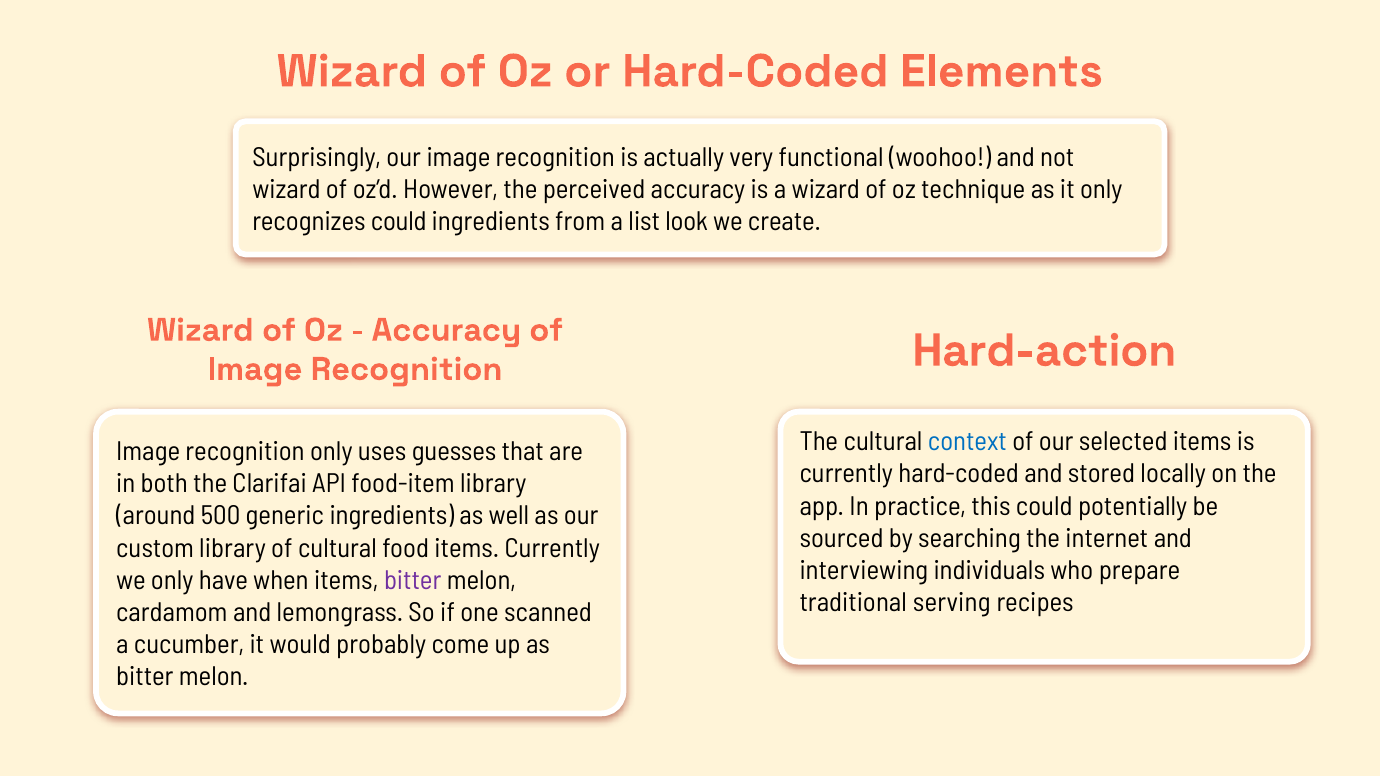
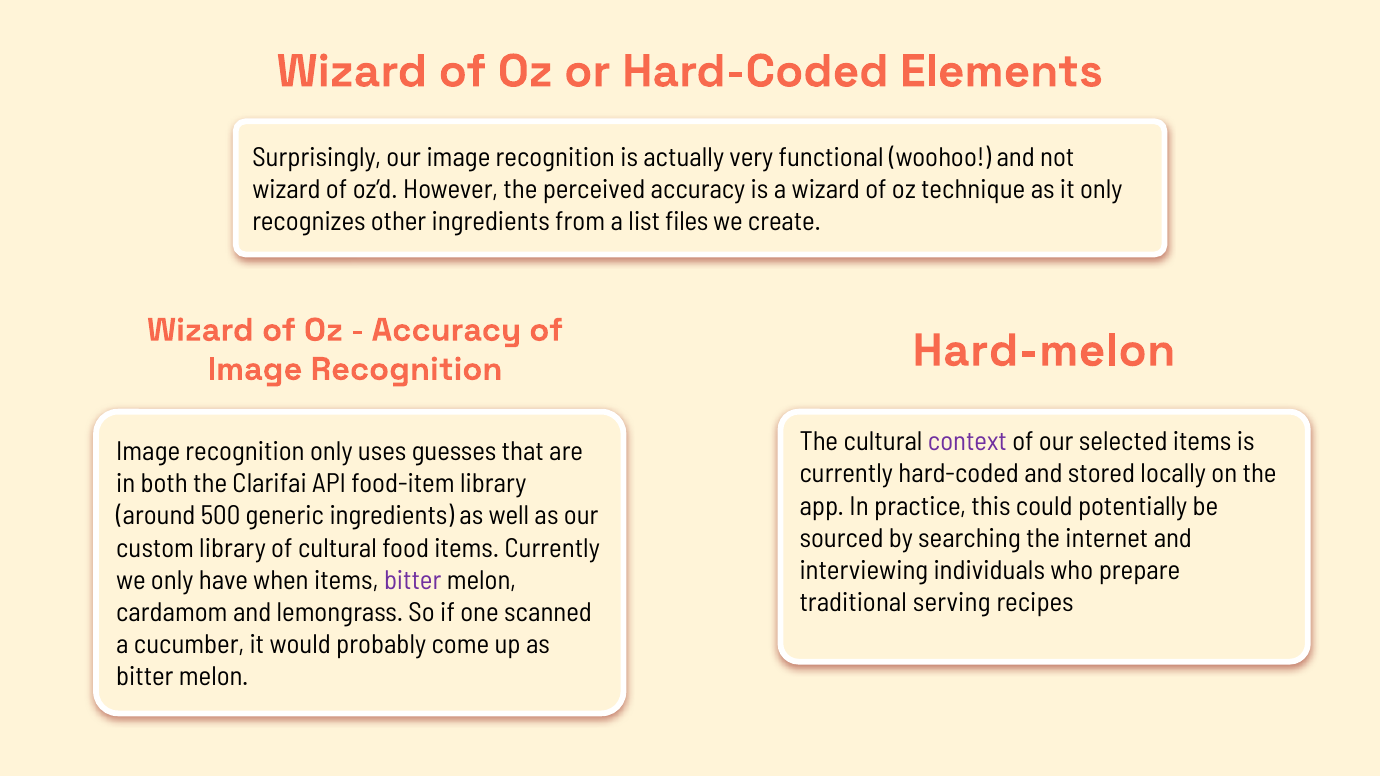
recognizes could: could -> other
look: look -> files
Hard-action: Hard-action -> Hard-melon
context colour: blue -> purple
